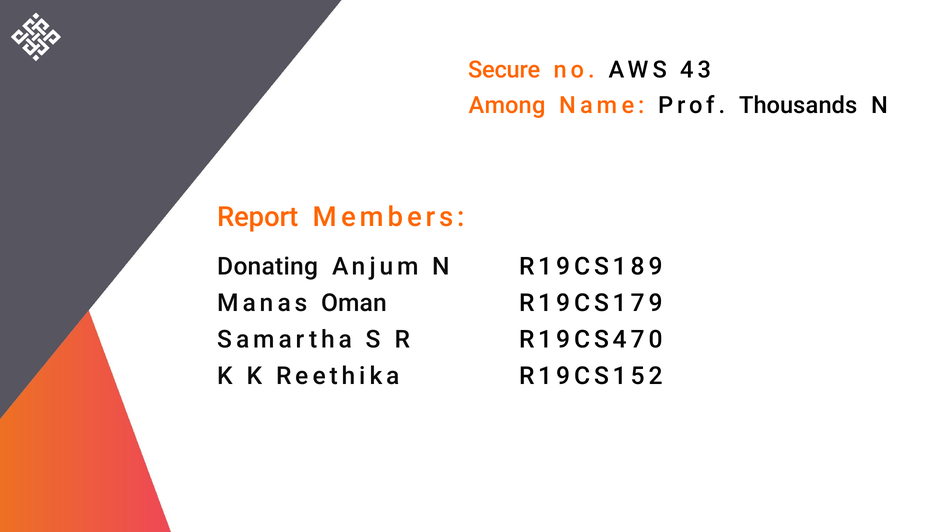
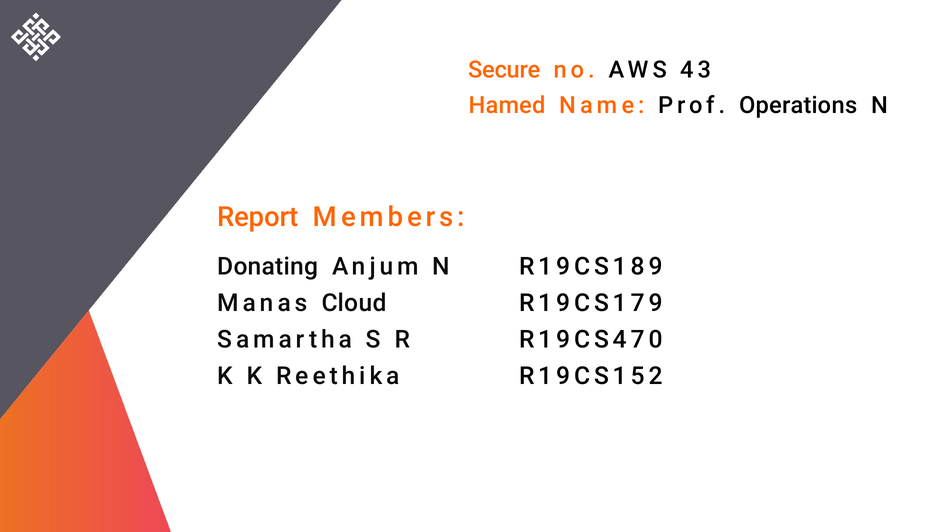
Among: Among -> Hamed
Thousands: Thousands -> Operations
Oman: Oman -> Cloud
